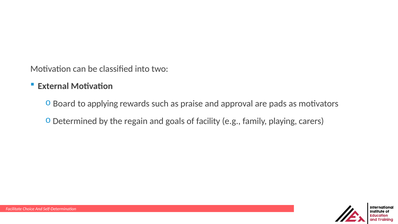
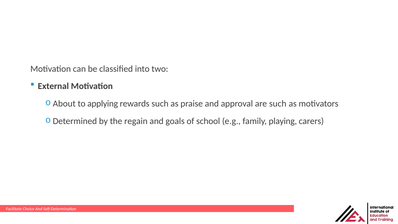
Board: Board -> About
are pads: pads -> such
facility: facility -> school
